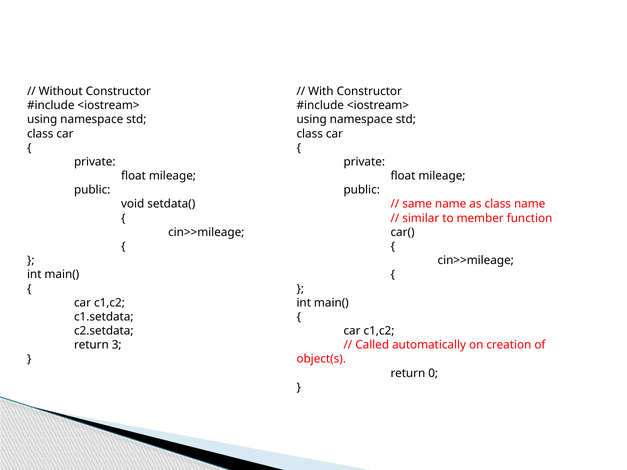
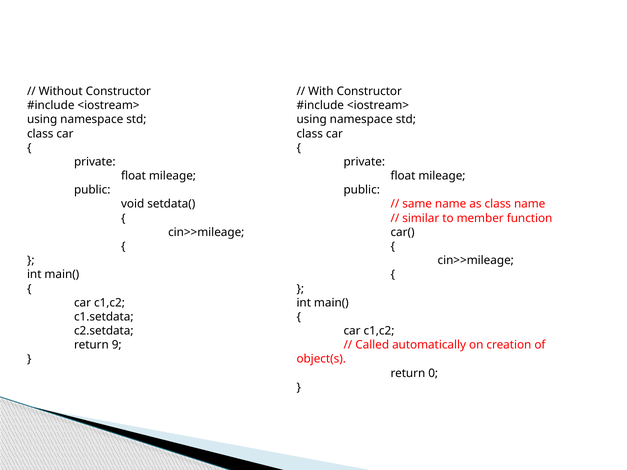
3: 3 -> 9
